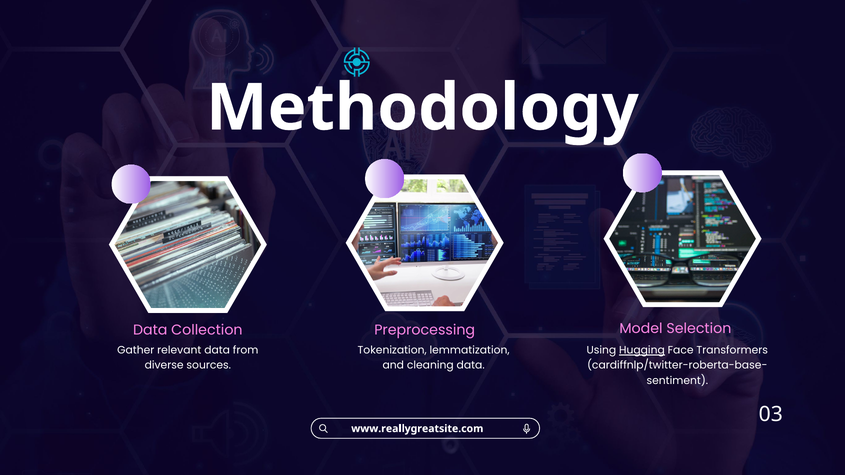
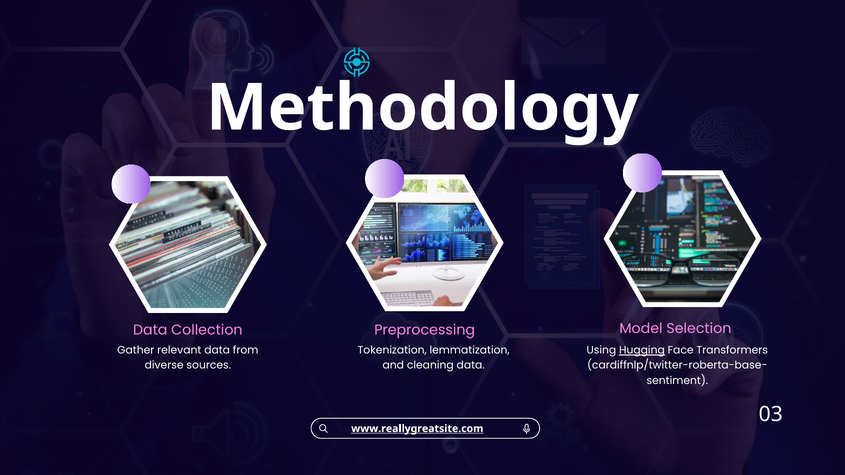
www.reallygreatsite.com underline: none -> present
